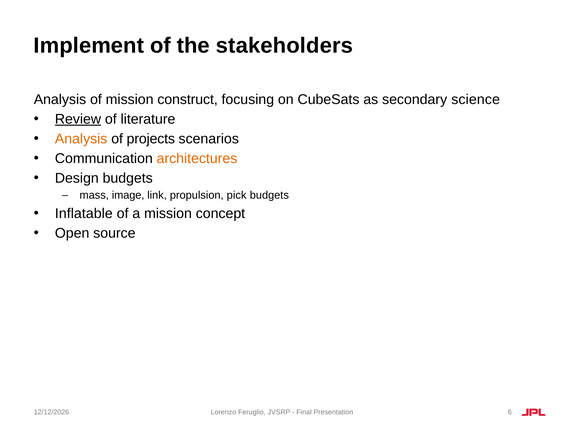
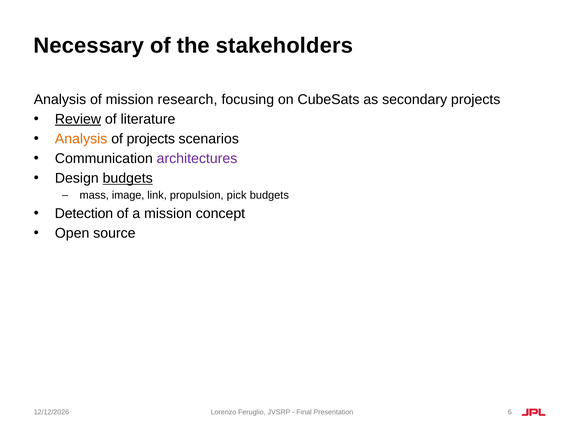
Implement: Implement -> Necessary
construct: construct -> research
secondary science: science -> projects
architectures colour: orange -> purple
budgets at (128, 178) underline: none -> present
Inflatable: Inflatable -> Detection
